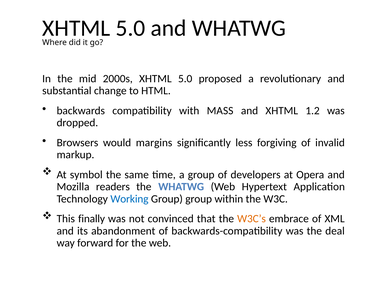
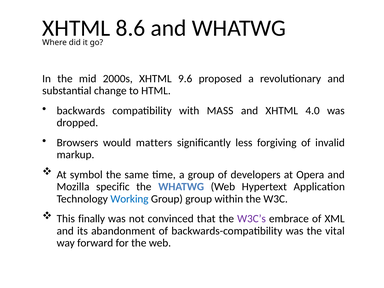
5.0 at (131, 28): 5.0 -> 8.6
2000s XHTML 5.0: 5.0 -> 9.6
1.2: 1.2 -> 4.0
margins: margins -> matters
readers: readers -> specific
W3C’s colour: orange -> purple
deal: deal -> vital
